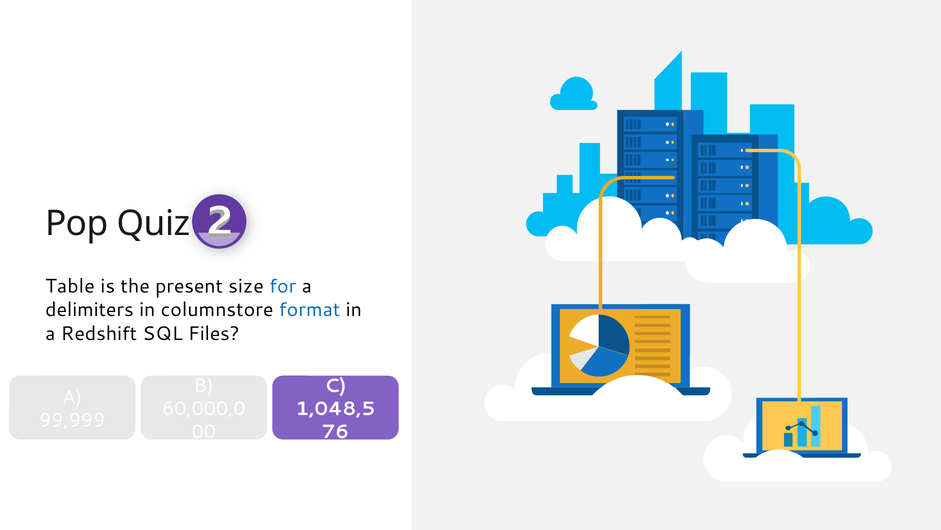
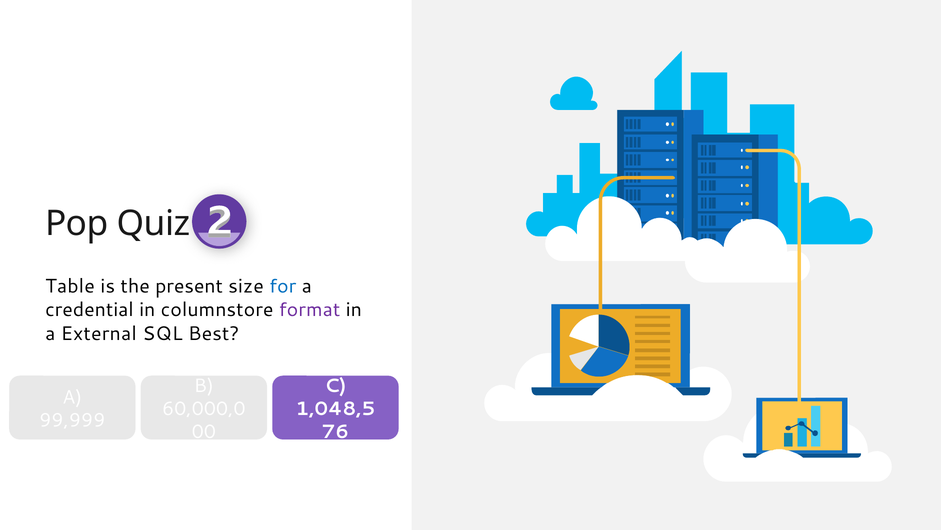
delimiters: delimiters -> credential
format colour: blue -> purple
Redshift: Redshift -> External
Files: Files -> Best
